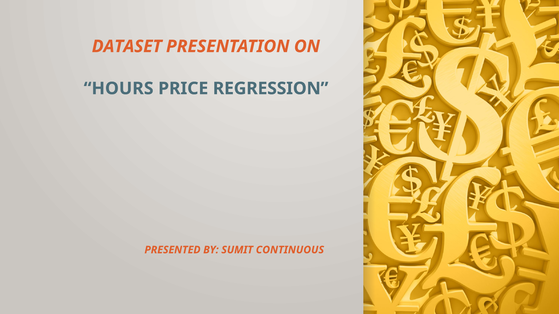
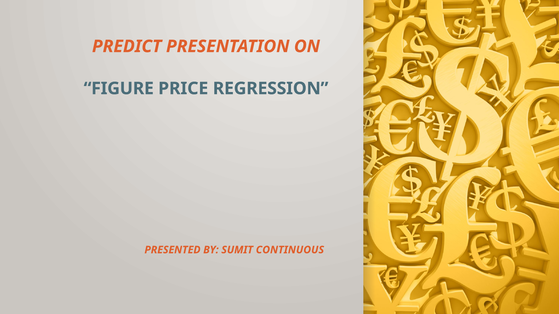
DATASET: DATASET -> PREDICT
HOURS: HOURS -> FIGURE
